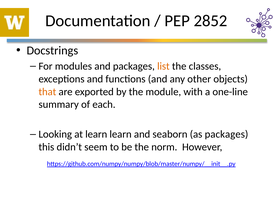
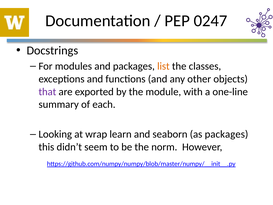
2852: 2852 -> 0247
that colour: orange -> purple
at learn: learn -> wrap
